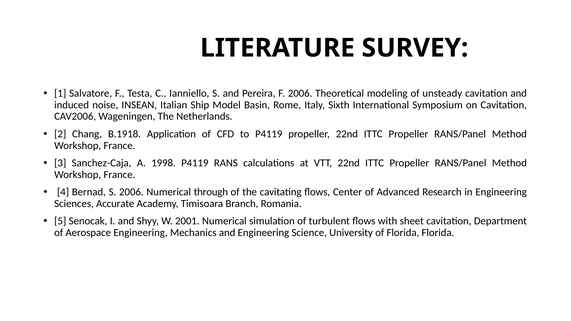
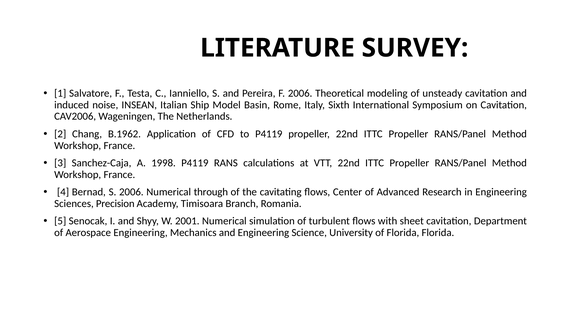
B.1918: B.1918 -> B.1962
Accurate: Accurate -> Precision
